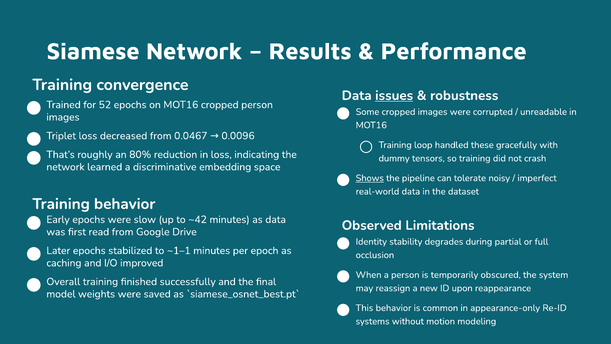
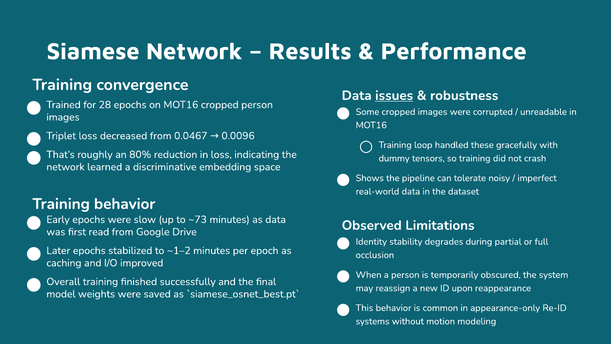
52: 52 -> 28
Shows underline: present -> none
~42: ~42 -> ~73
~1–1: ~1–1 -> ~1–2
